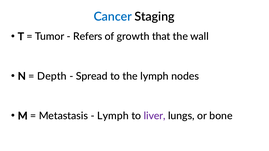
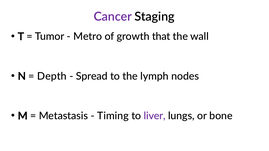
Cancer colour: blue -> purple
Refers: Refers -> Metro
Lymph at (113, 116): Lymph -> Timing
